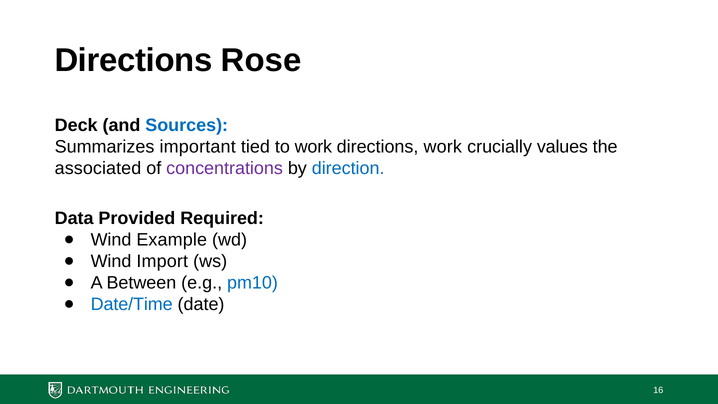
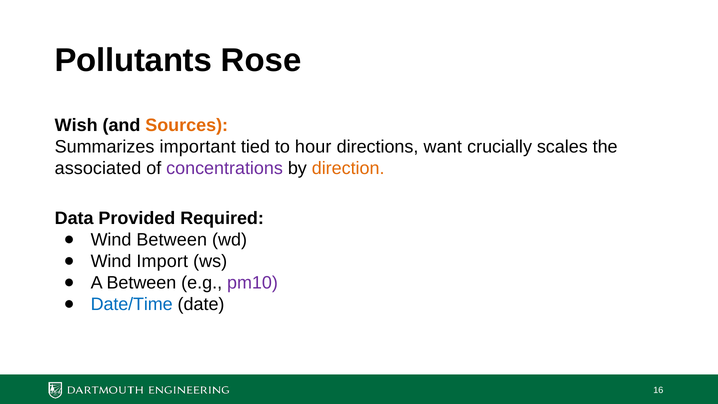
Directions at (133, 60): Directions -> Pollutants
Deck: Deck -> Wish
Sources colour: blue -> orange
to work: work -> hour
directions work: work -> want
values: values -> scales
direction colour: blue -> orange
Wind Example: Example -> Between
pm10 colour: blue -> purple
